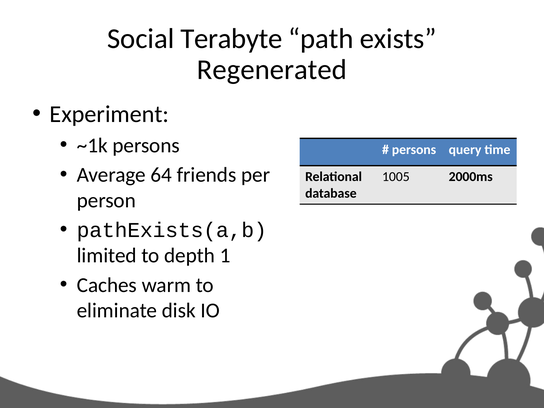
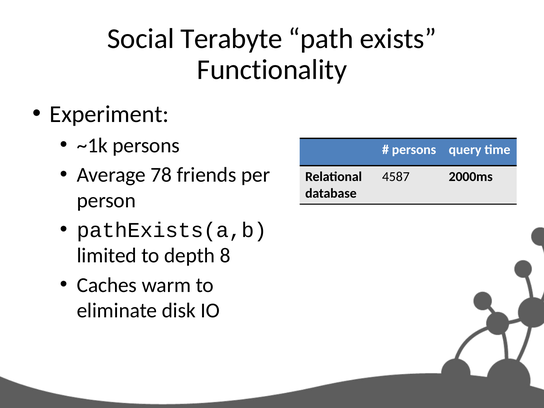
Regenerated: Regenerated -> Functionality
64: 64 -> 78
1005: 1005 -> 4587
1: 1 -> 8
